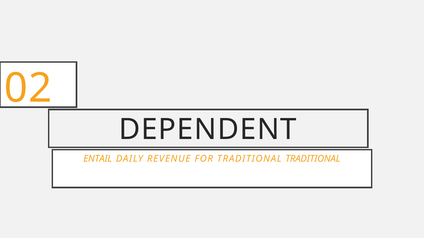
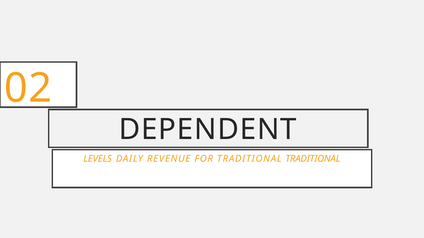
ENTAIL: ENTAIL -> LEVELS
